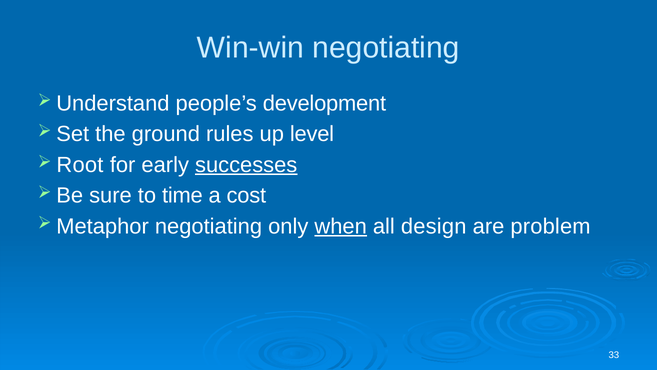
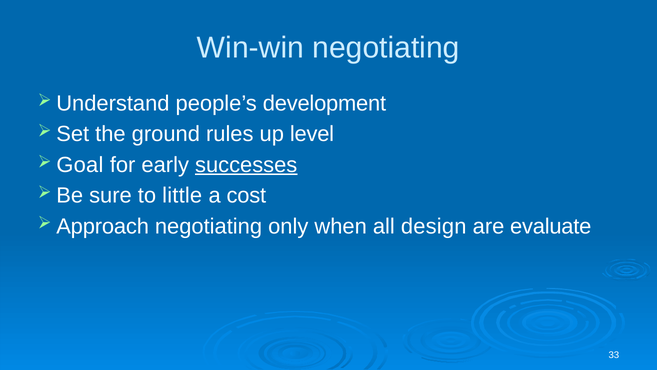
Root: Root -> Goal
time: time -> little
Metaphor: Metaphor -> Approach
when underline: present -> none
problem: problem -> evaluate
